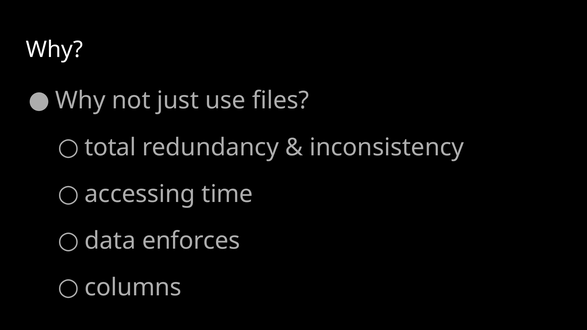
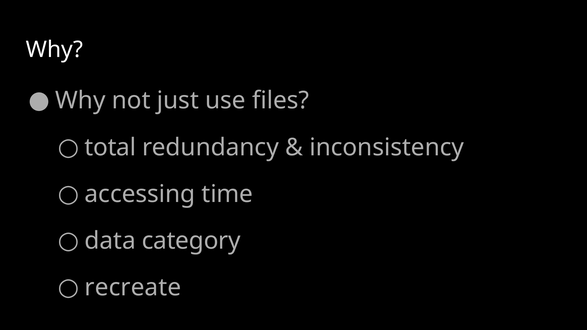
enforces: enforces -> category
columns: columns -> recreate
